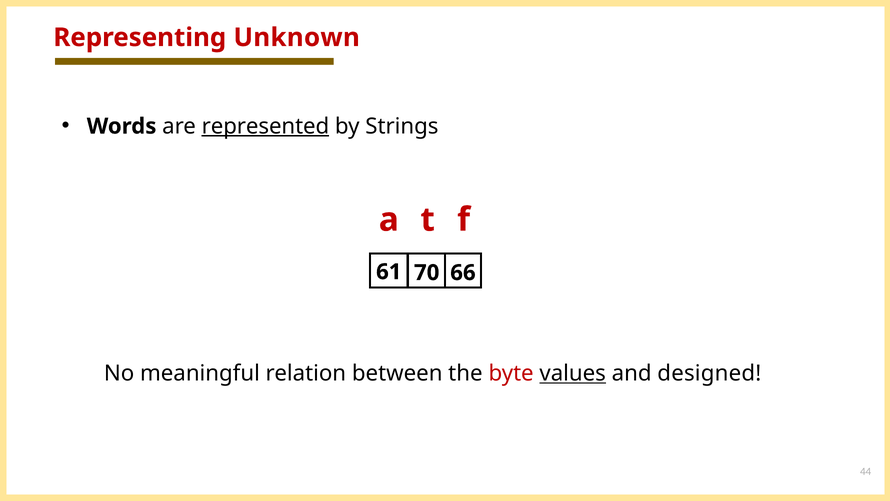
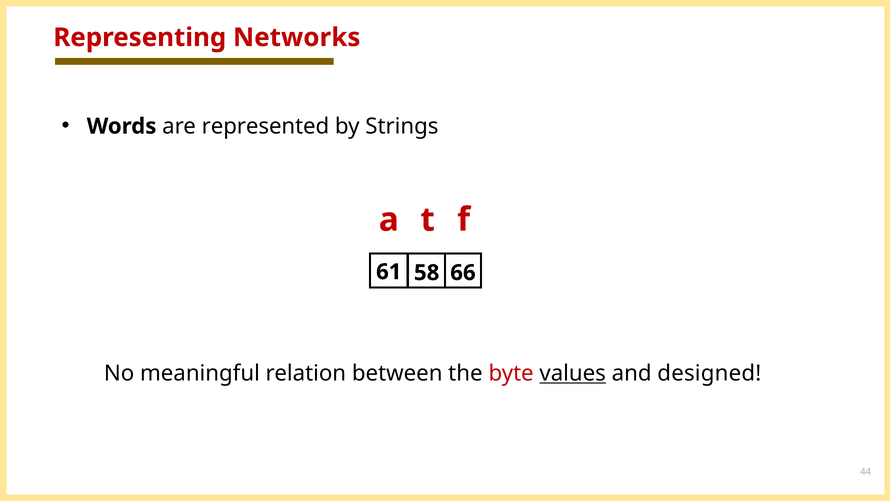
Unknown: Unknown -> Networks
represented underline: present -> none
70: 70 -> 58
